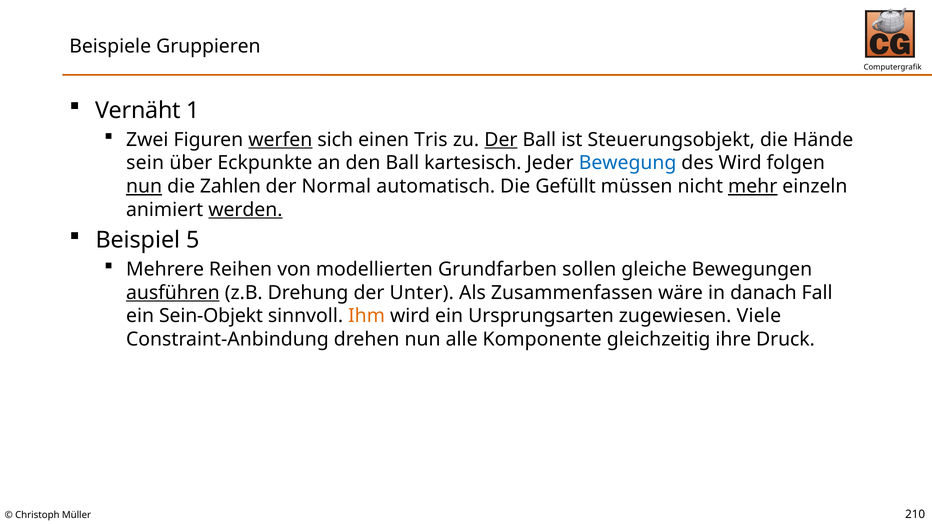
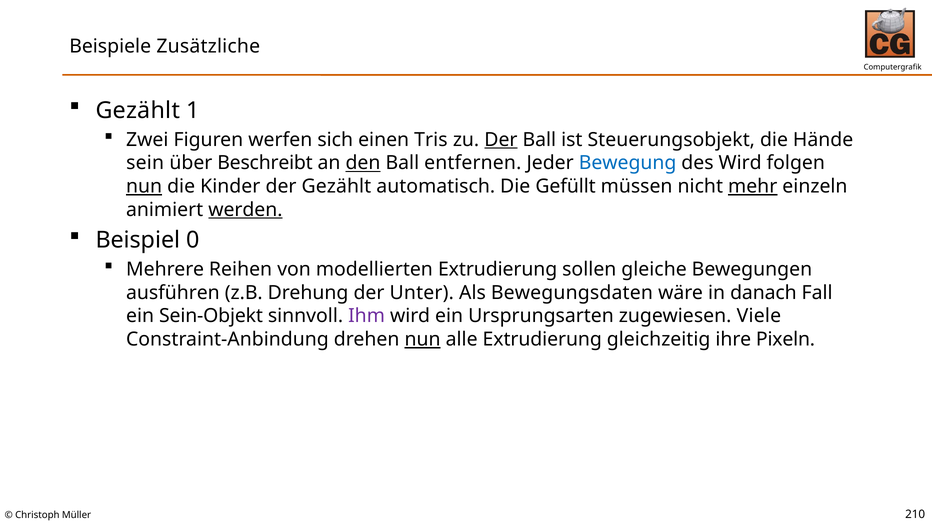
Gruppieren: Gruppieren -> Zusätzliche
Vernäht at (138, 111): Vernäht -> Gezählt
werfen underline: present -> none
Eckpunkte: Eckpunkte -> Beschreibt
den underline: none -> present
kartesisch: kartesisch -> entfernen
Zahlen: Zahlen -> Kinder
der Normal: Normal -> Gezählt
5: 5 -> 0
modellierten Grundfarben: Grundfarben -> Extrudierung
ausführen underline: present -> none
Zusammenfassen: Zusammenfassen -> Bewegungsdaten
Ihm colour: orange -> purple
nun at (423, 340) underline: none -> present
alle Komponente: Komponente -> Extrudierung
Druck: Druck -> Pixeln
